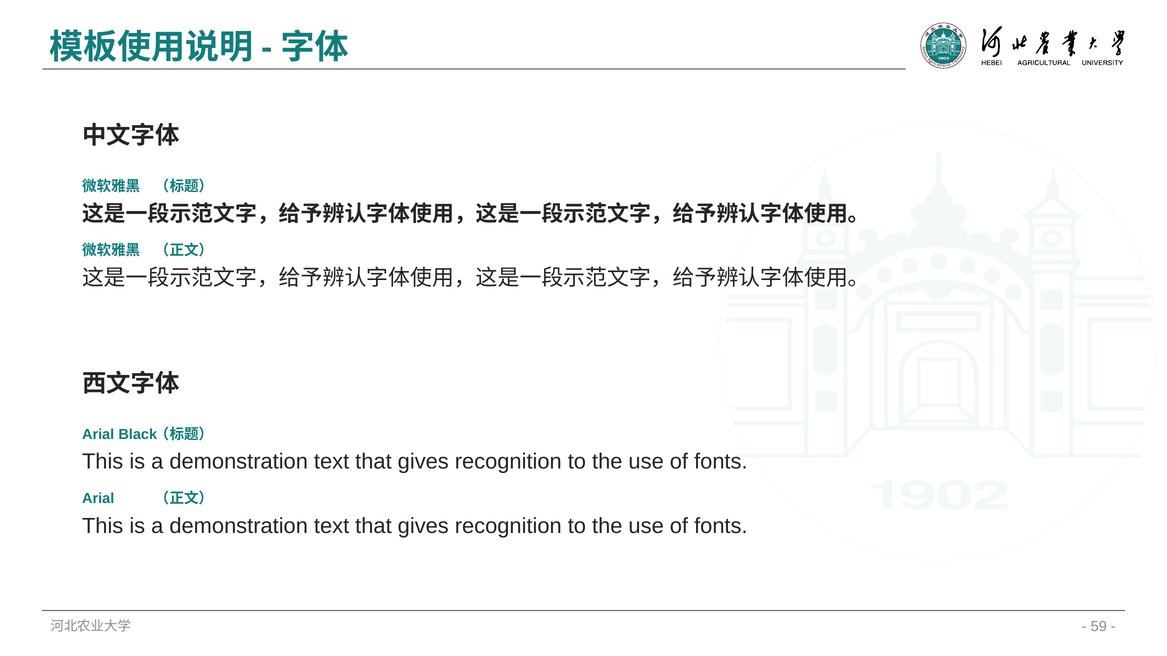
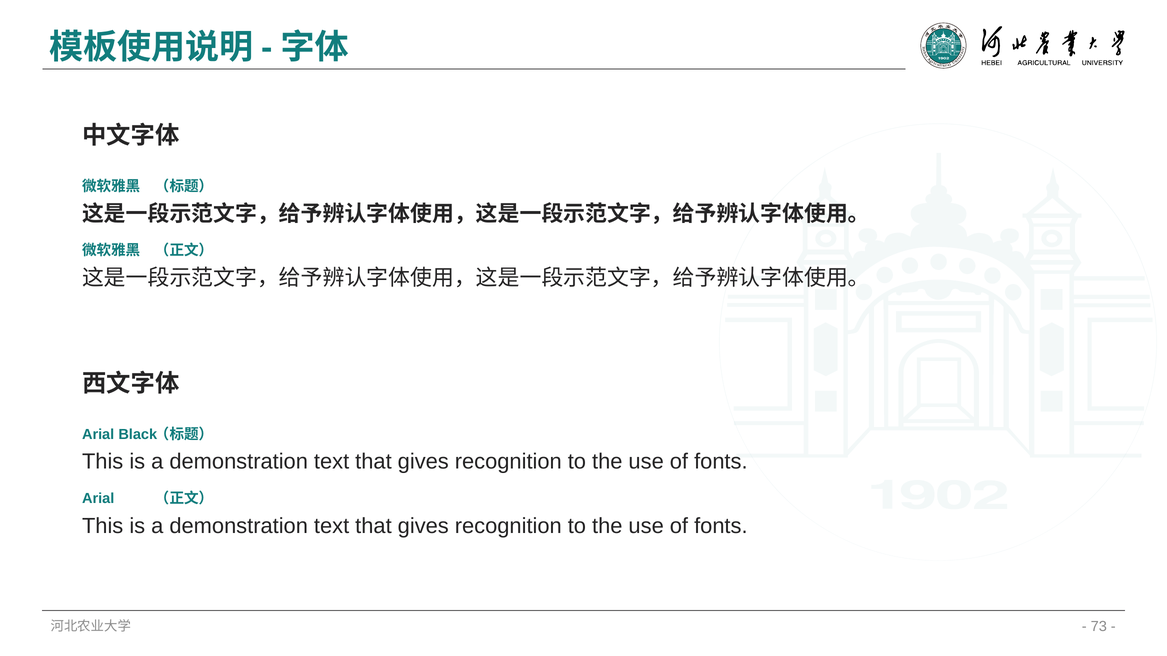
59: 59 -> 73
